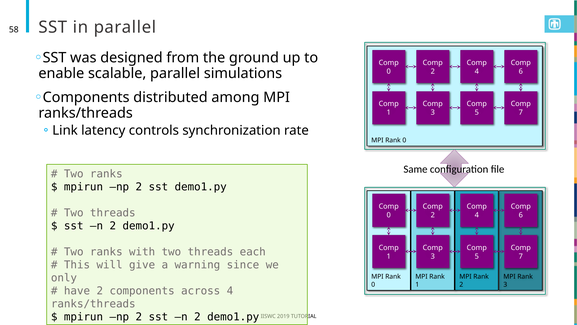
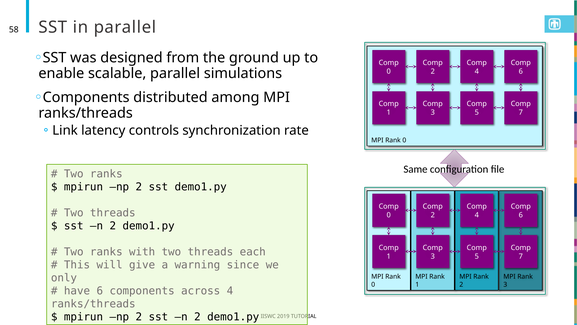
have 2: 2 -> 6
